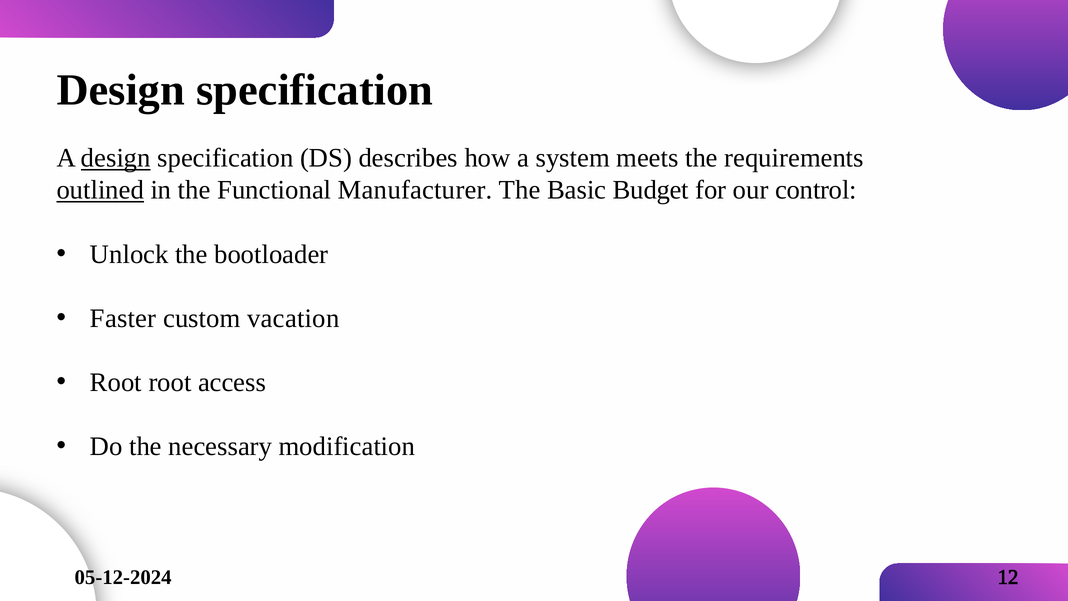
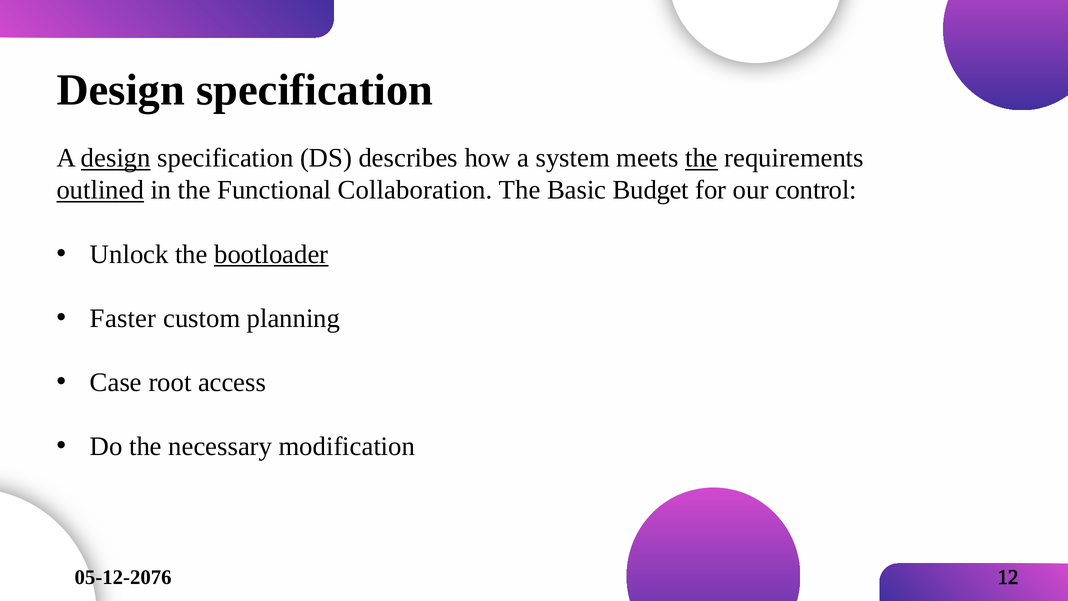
the at (701, 158) underline: none -> present
Manufacturer: Manufacturer -> Collaboration
bootloader underline: none -> present
vacation: vacation -> planning
Root at (116, 382): Root -> Case
05-12-2024: 05-12-2024 -> 05-12-2076
